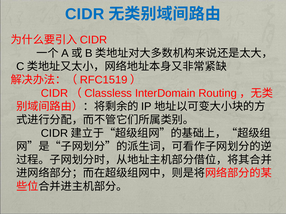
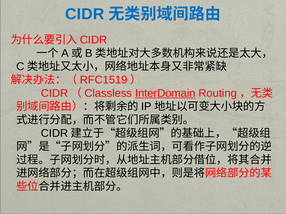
InterDomain underline: none -> present
